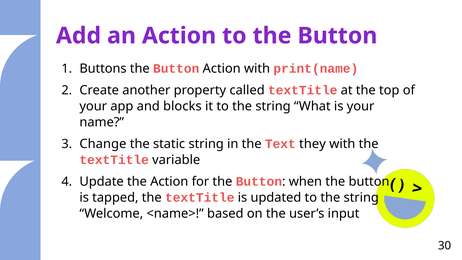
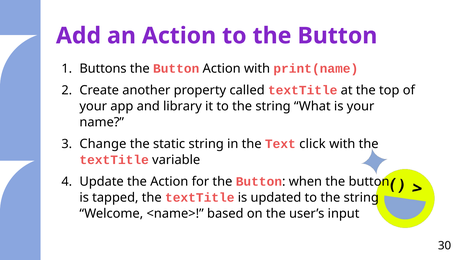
blocks: blocks -> library
they: they -> click
